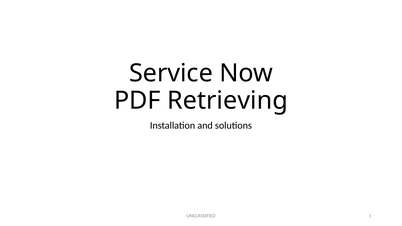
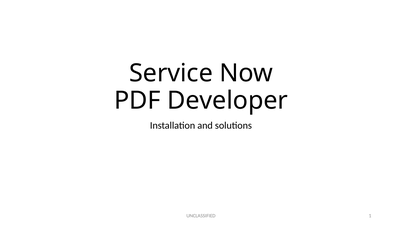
Retrieving: Retrieving -> Developer
